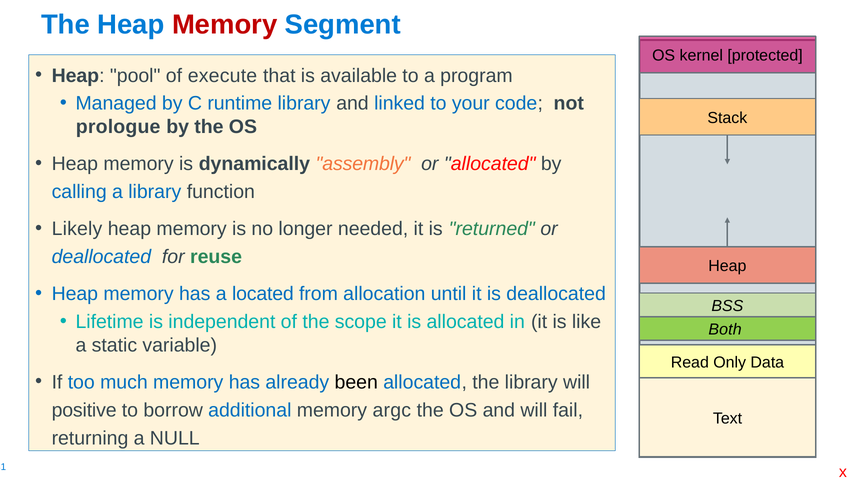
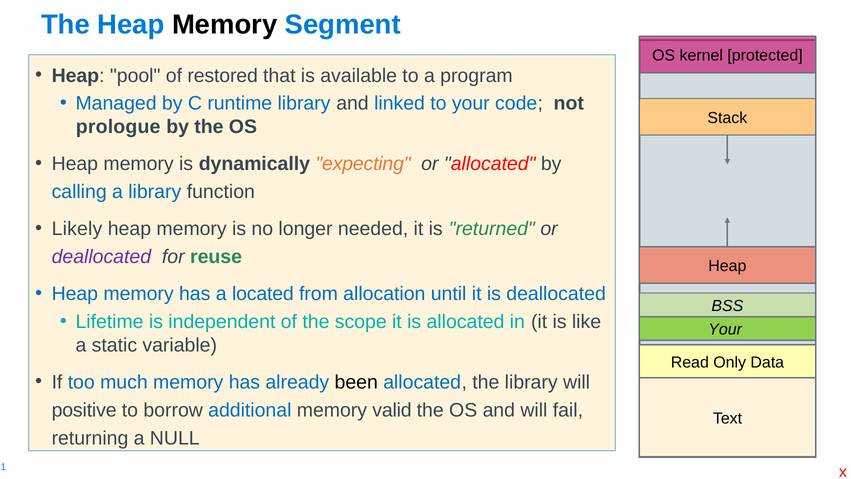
Memory at (225, 25) colour: red -> black
execute: execute -> restored
assembly: assembly -> expecting
deallocated at (101, 257) colour: blue -> purple
Both at (725, 329): Both -> Your
argc: argc -> valid
